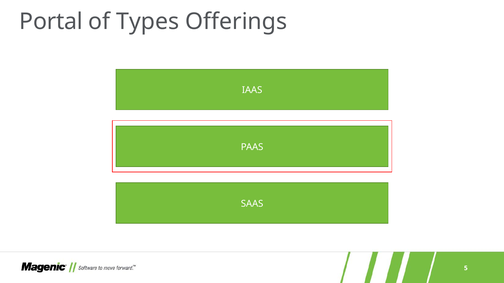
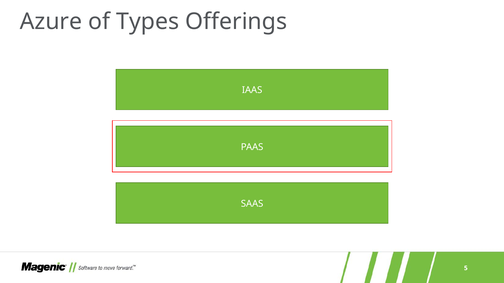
Portal: Portal -> Azure
